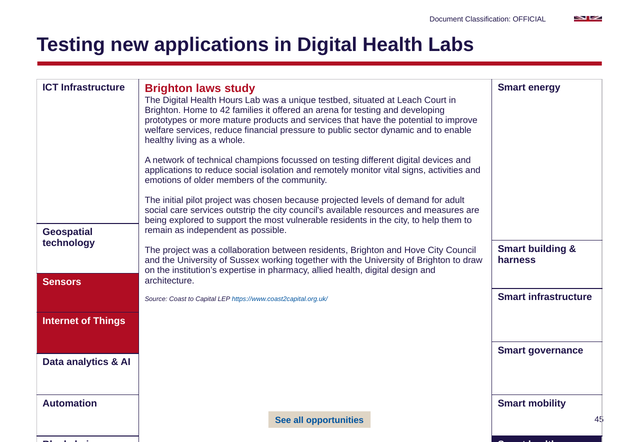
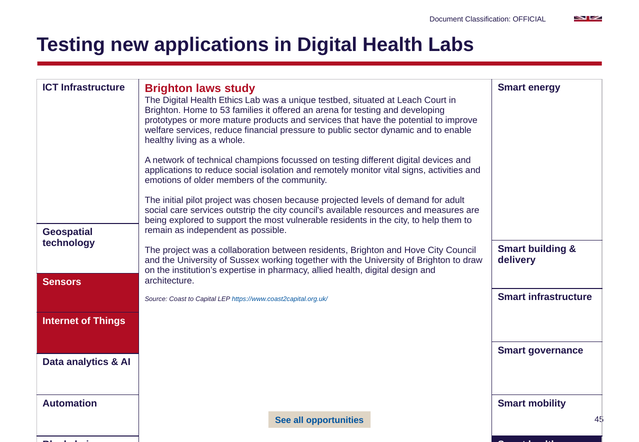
Hours: Hours -> Ethics
42: 42 -> 53
harness: harness -> delivery
